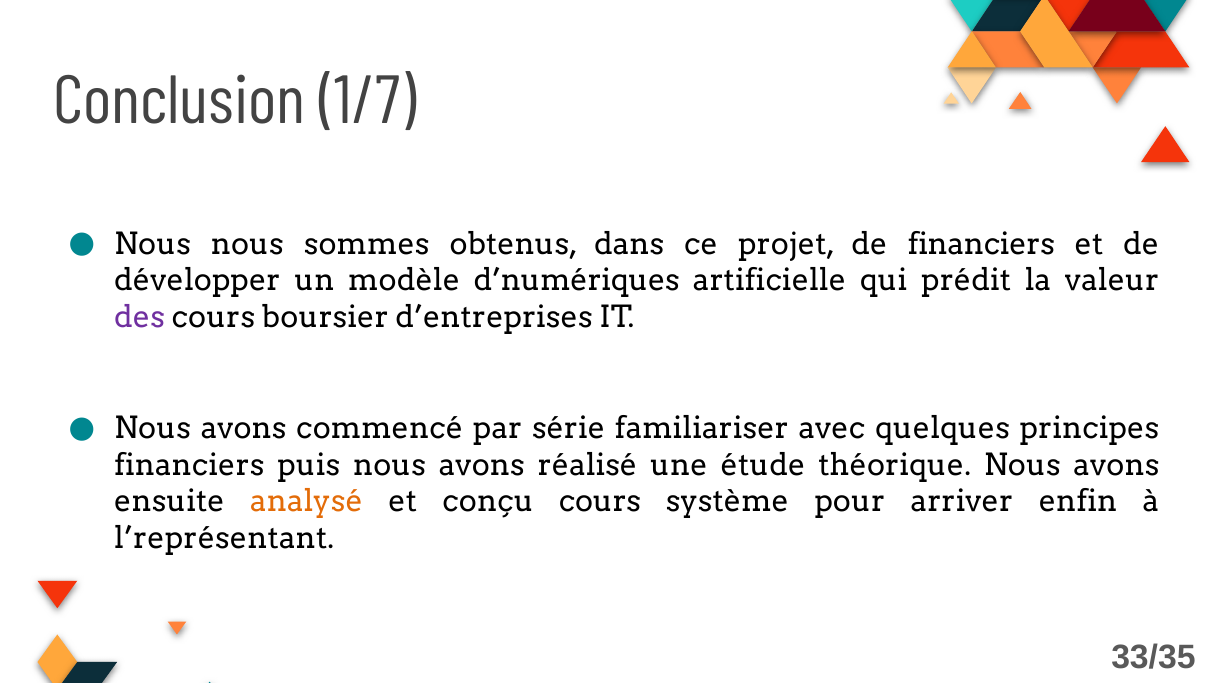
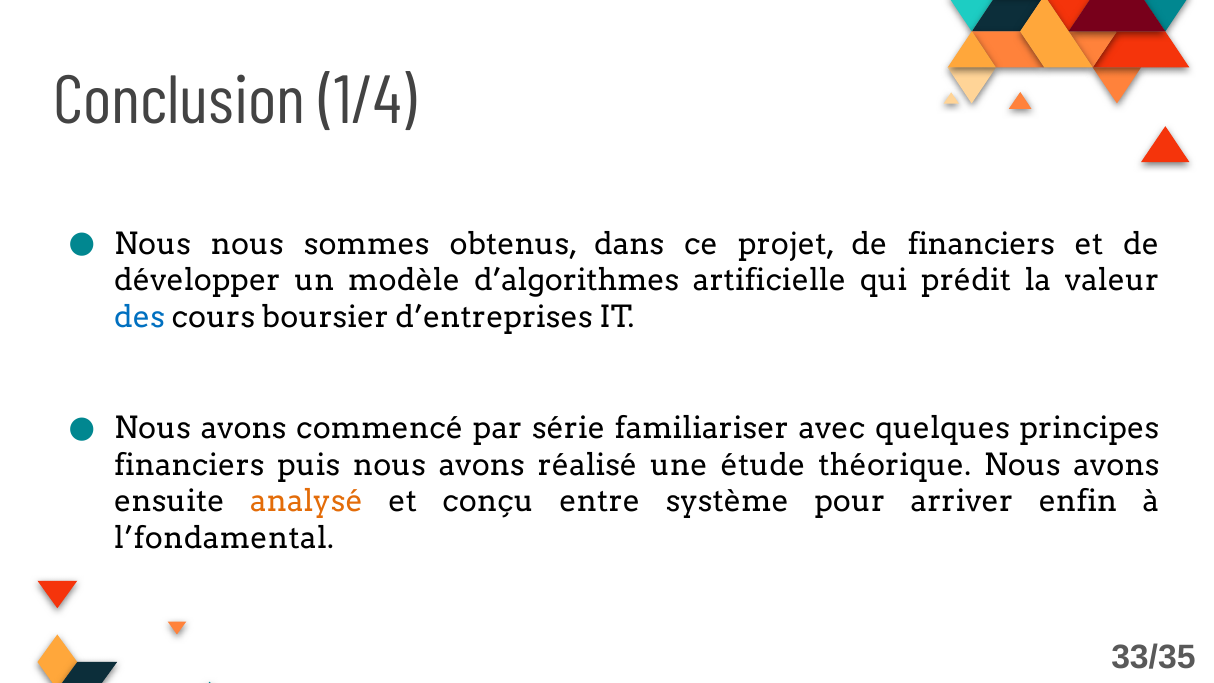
1/7: 1/7 -> 1/4
d’numériques: d’numériques -> d’algorithmes
des colour: purple -> blue
conçu cours: cours -> entre
l’représentant: l’représentant -> l’fondamental
